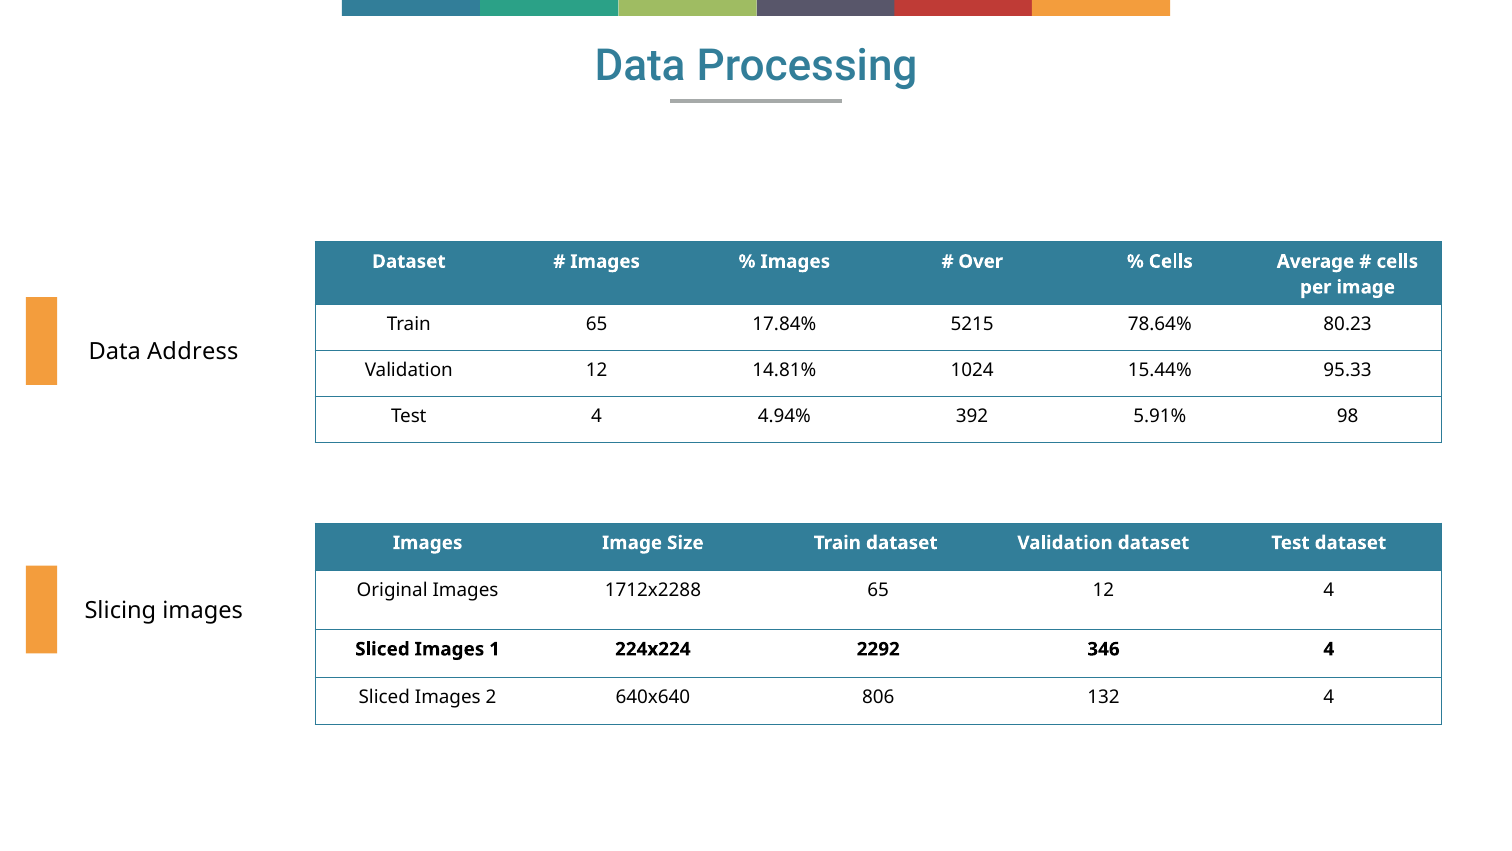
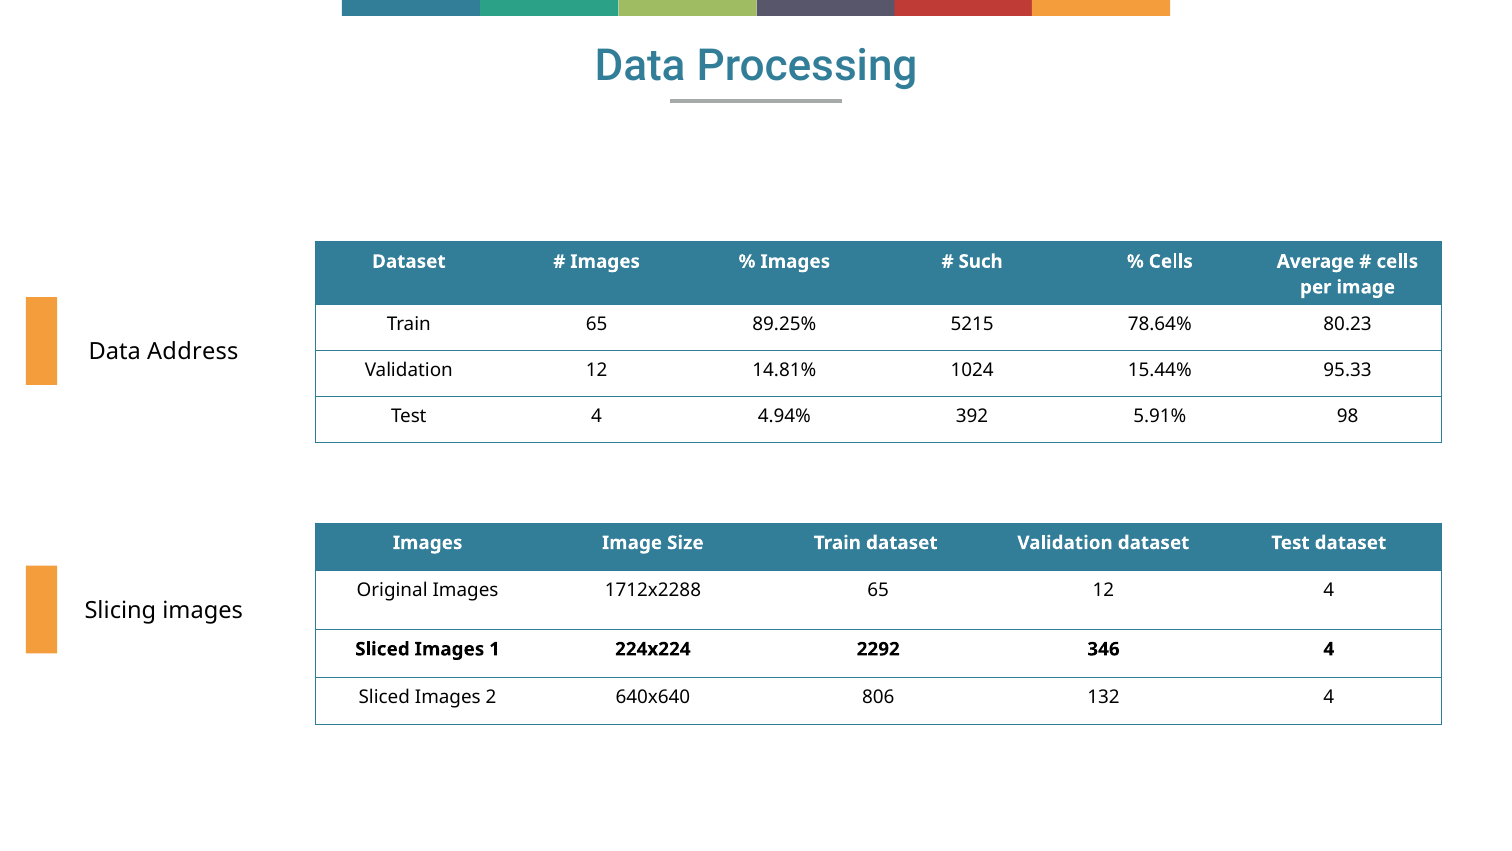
Over: Over -> Such
17.84%: 17.84% -> 89.25%
